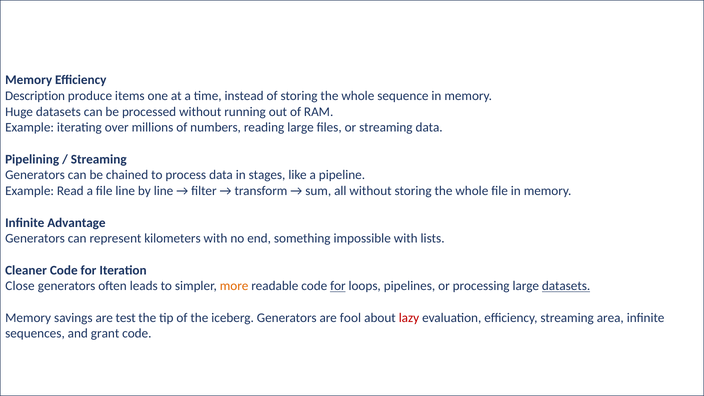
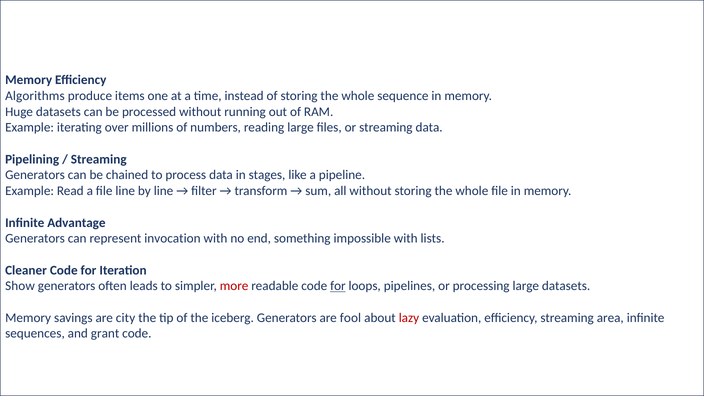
Description: Description -> Algorithms
kilometers: kilometers -> invocation
Close: Close -> Show
more colour: orange -> red
datasets at (566, 286) underline: present -> none
test: test -> city
